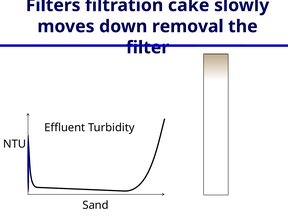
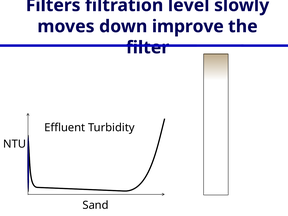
cake: cake -> level
removal: removal -> improve
